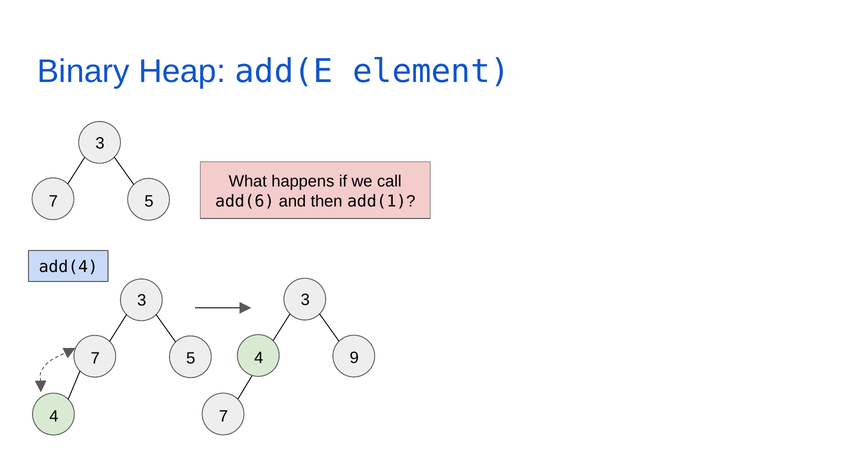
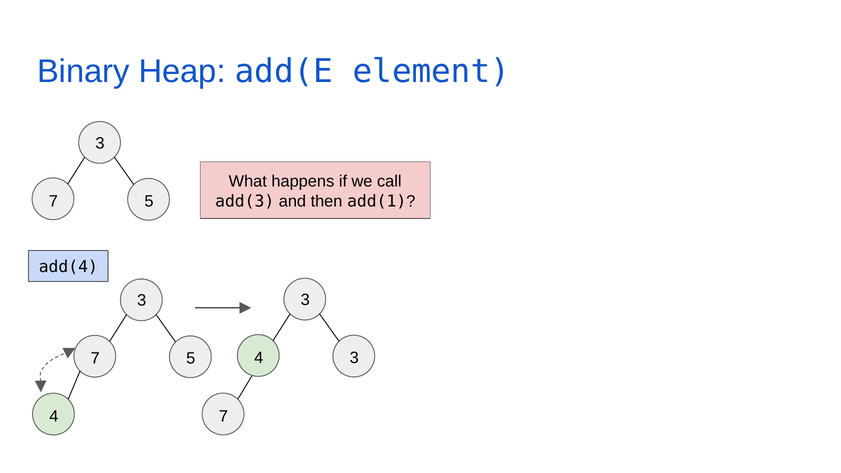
add(6: add(6 -> add(3
9 at (354, 358): 9 -> 3
